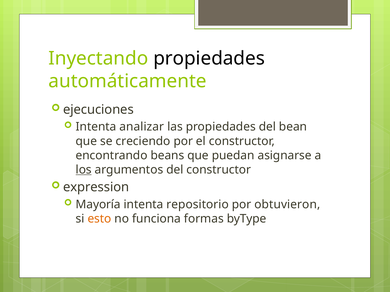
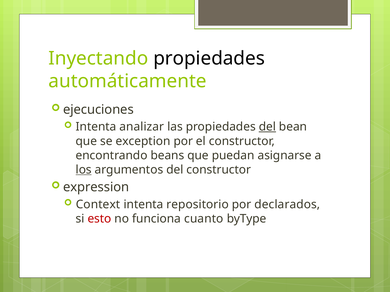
del at (267, 127) underline: none -> present
creciendo: creciendo -> exception
Mayoría: Mayoría -> Context
obtuvieron: obtuvieron -> declarados
esto colour: orange -> red
formas: formas -> cuanto
